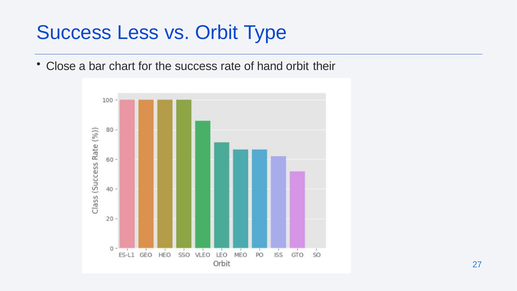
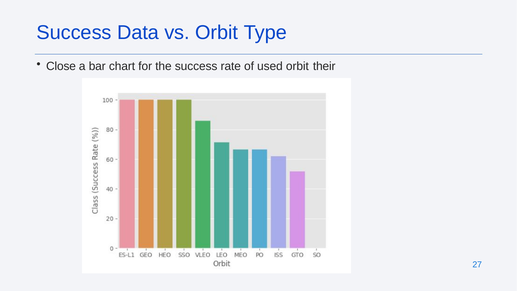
Less: Less -> Data
hand: hand -> used
